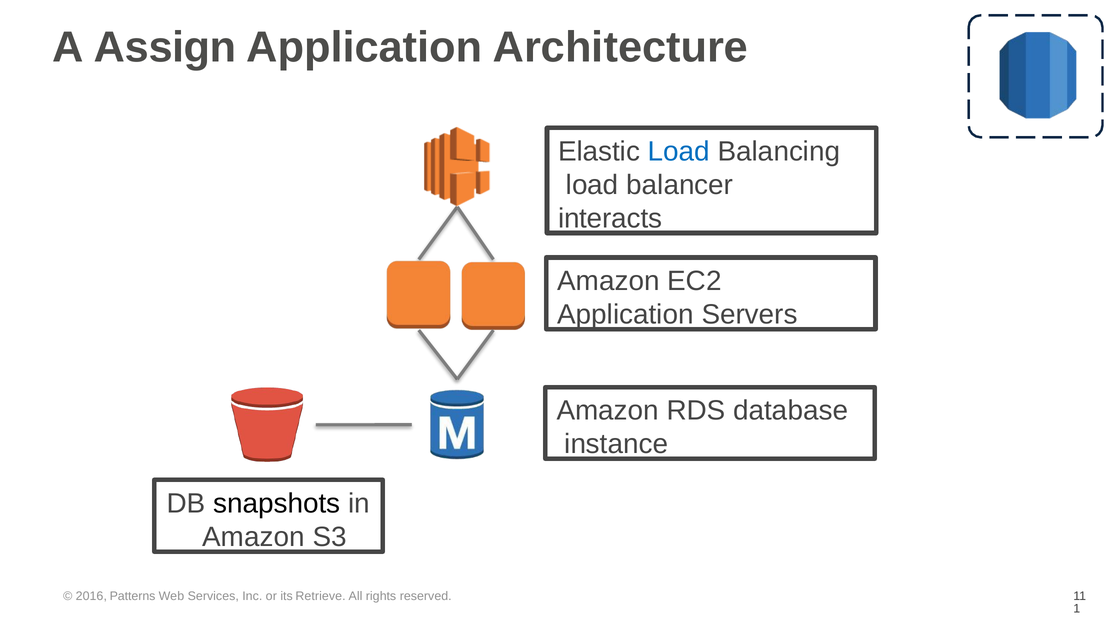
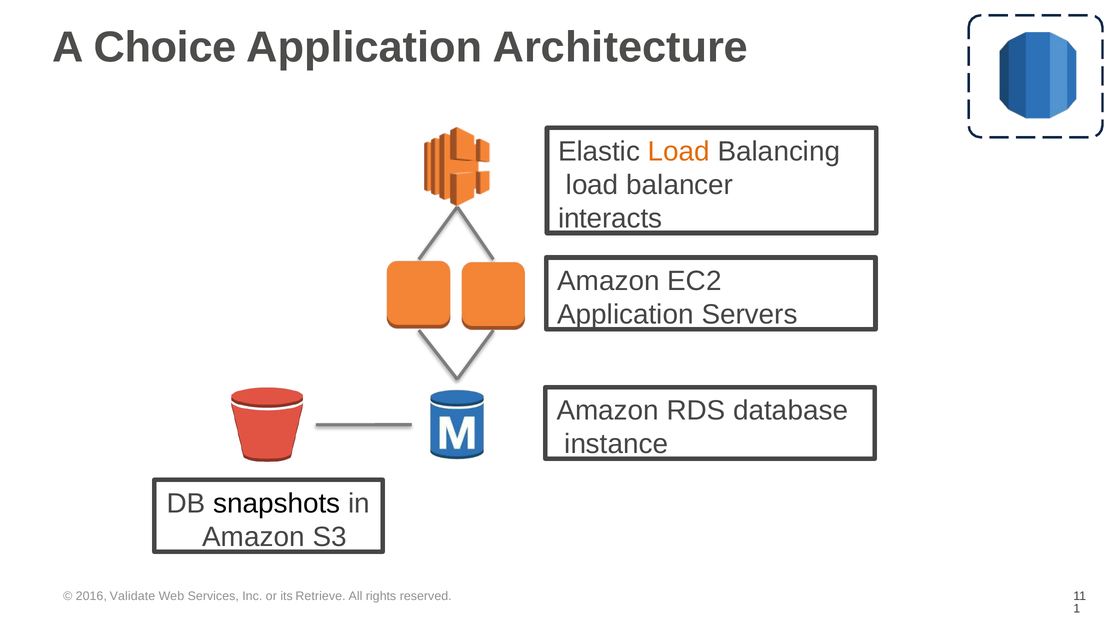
Assign: Assign -> Choice
Load at (679, 151) colour: blue -> orange
Patterns: Patterns -> Validate
